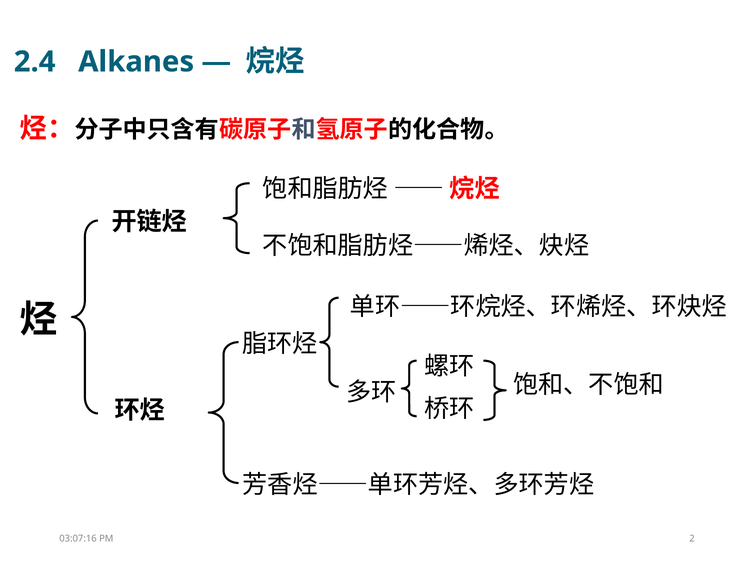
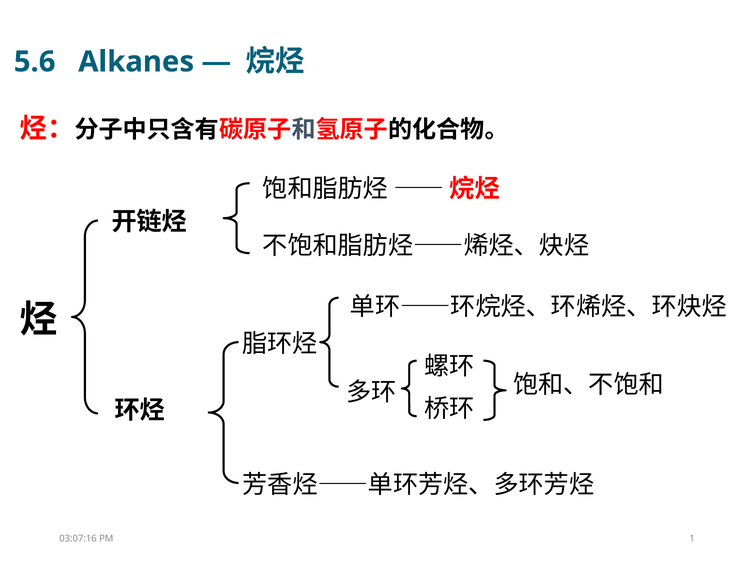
2.4: 2.4 -> 5.6
2: 2 -> 1
